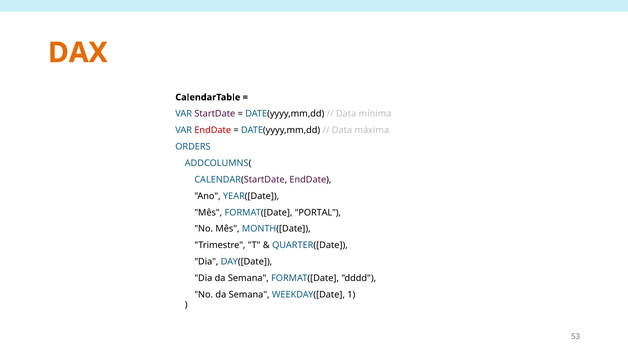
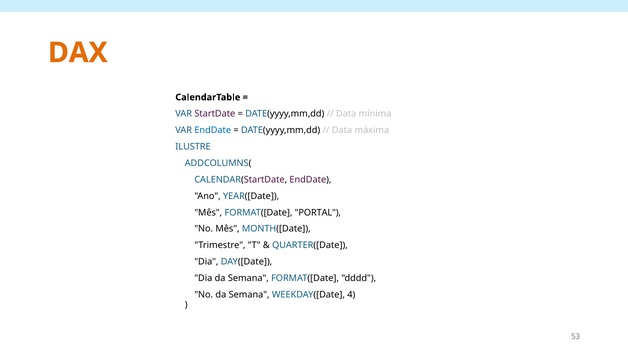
EndDate at (213, 130) colour: red -> blue
ORDERS: ORDERS -> ILUSTRE
1: 1 -> 4
